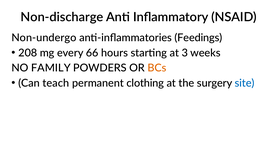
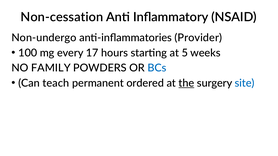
Non-discharge: Non-discharge -> Non-cessation
Feedings: Feedings -> Provider
208: 208 -> 100
66: 66 -> 17
3: 3 -> 5
BCs colour: orange -> blue
clothing: clothing -> ordered
the underline: none -> present
